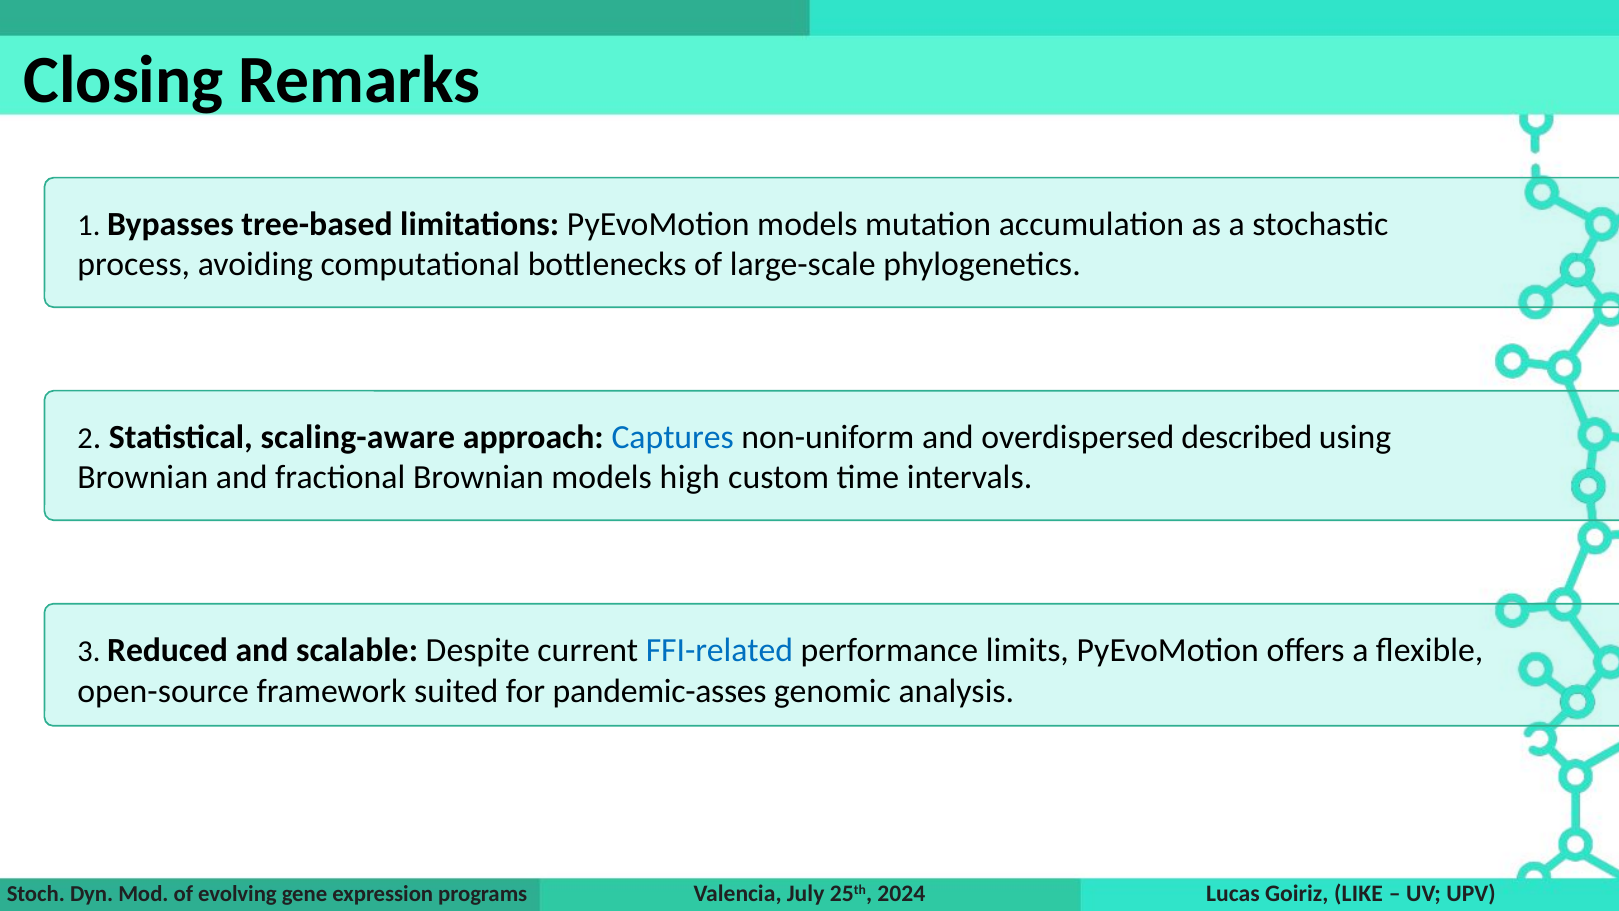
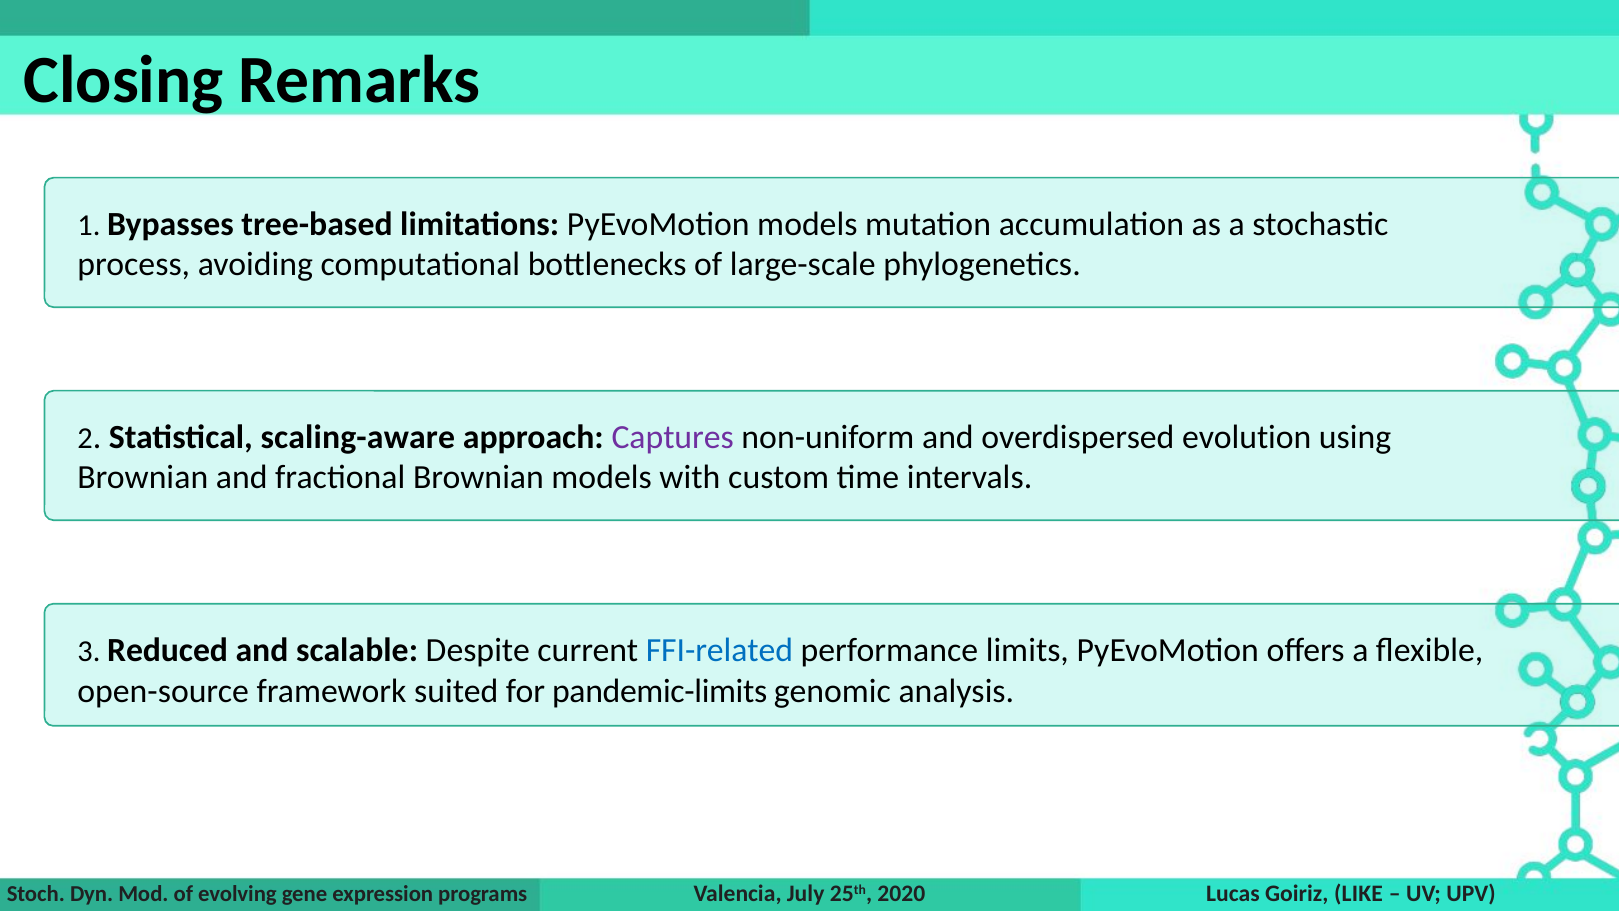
Captures colour: blue -> purple
described: described -> evolution
high: high -> with
pandemic-asses: pandemic-asses -> pandemic-limits
2024: 2024 -> 2020
